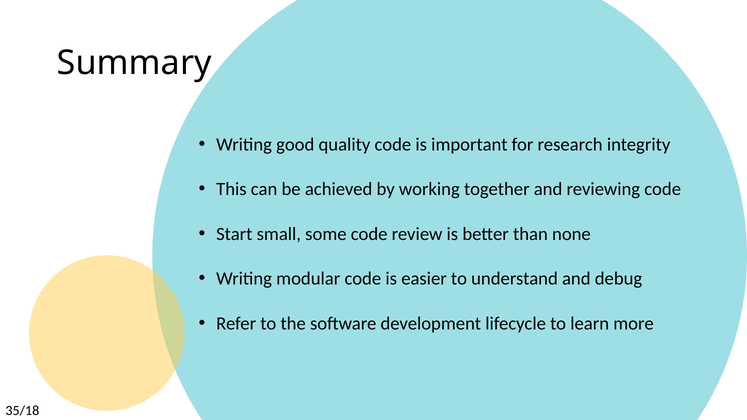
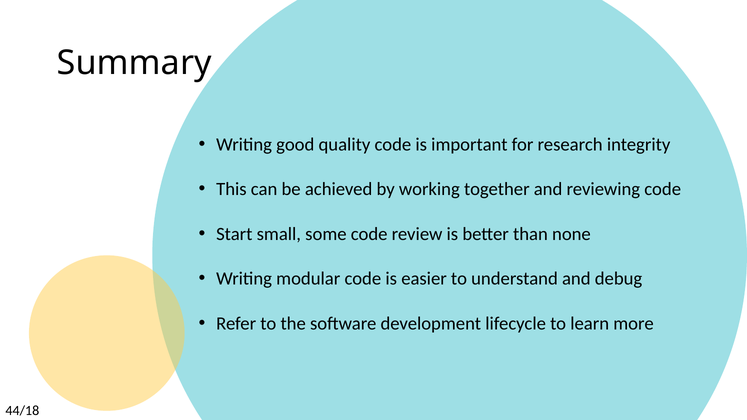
35/18: 35/18 -> 44/18
